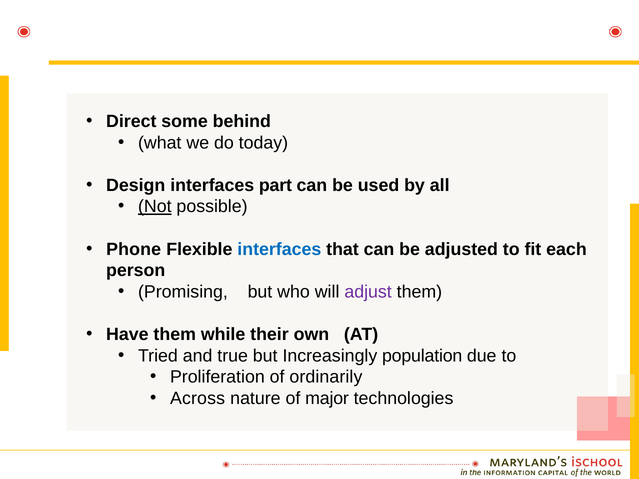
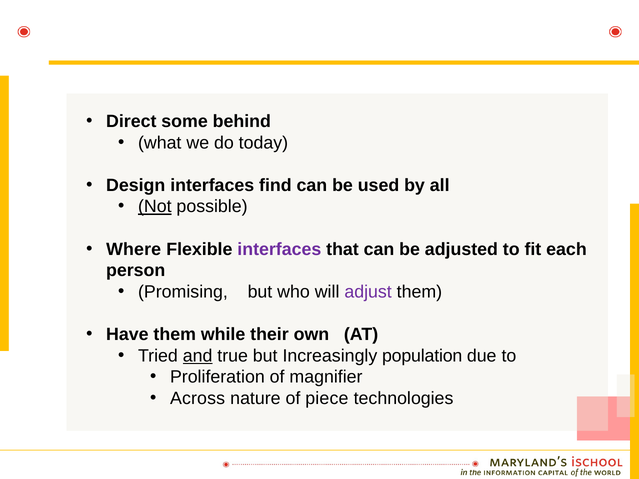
part: part -> find
Phone: Phone -> Where
interfaces at (279, 249) colour: blue -> purple
and underline: none -> present
ordinarily: ordinarily -> magnifier
major: major -> piece
